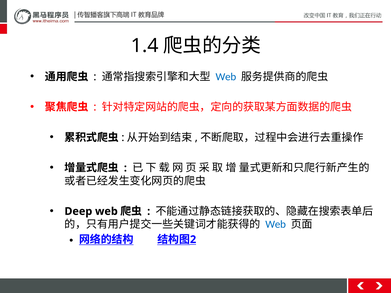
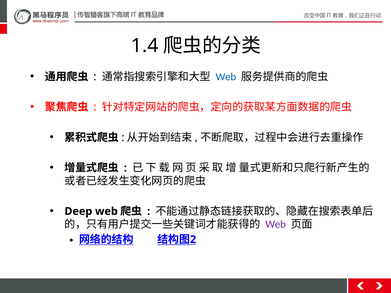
Web at (276, 225) colour: blue -> purple
